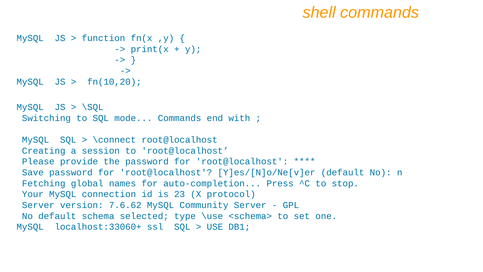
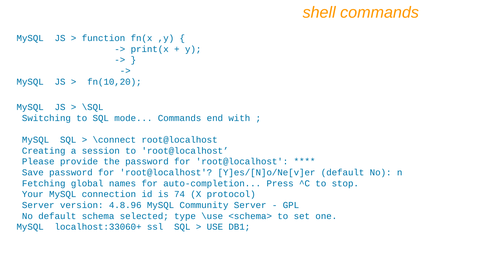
23: 23 -> 74
7.6.62: 7.6.62 -> 4.8.96
